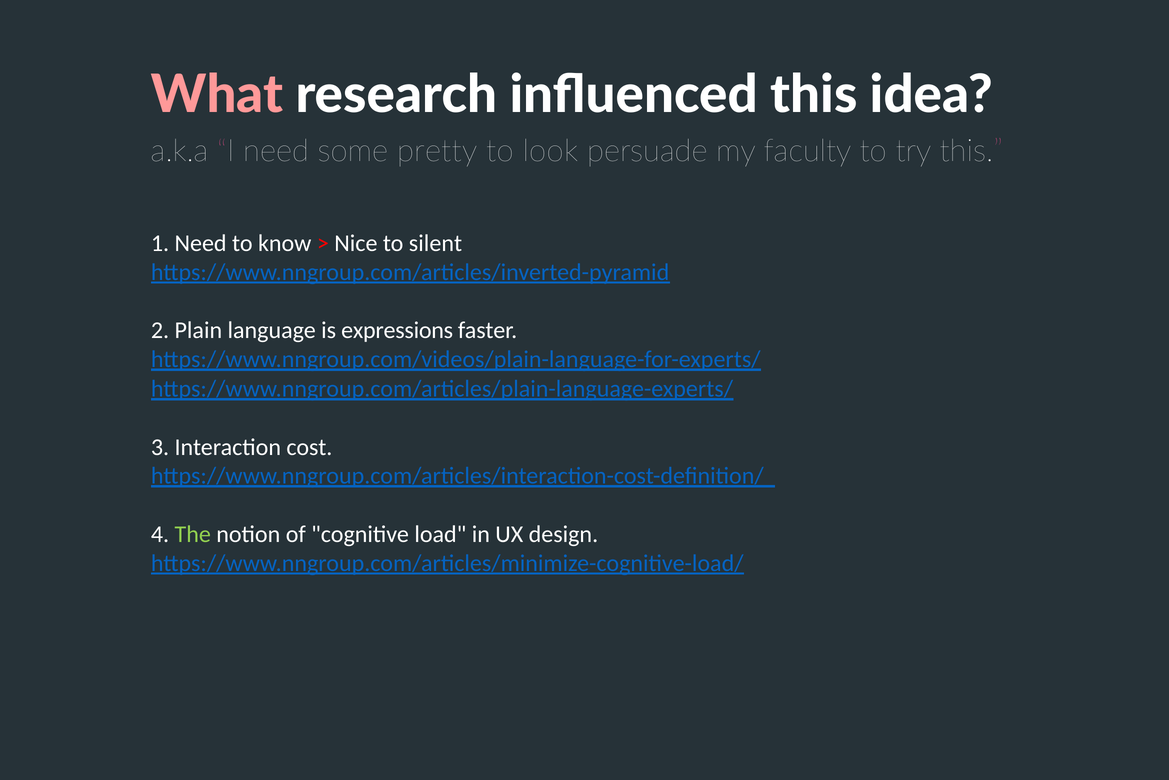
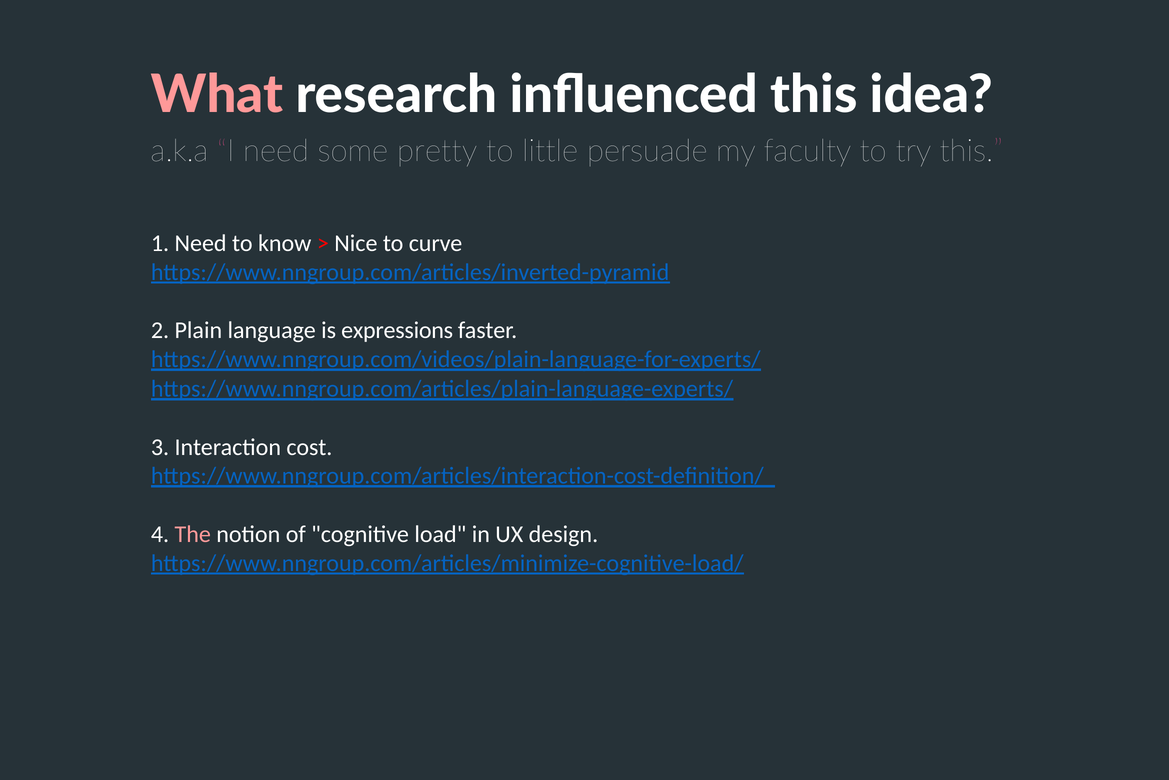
look: look -> little
silent: silent -> curve
The colour: light green -> pink
